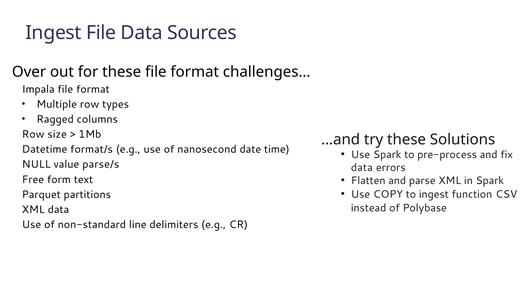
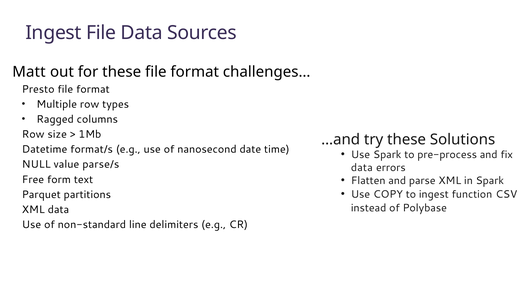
Over: Over -> Matt
Impala: Impala -> Presto
